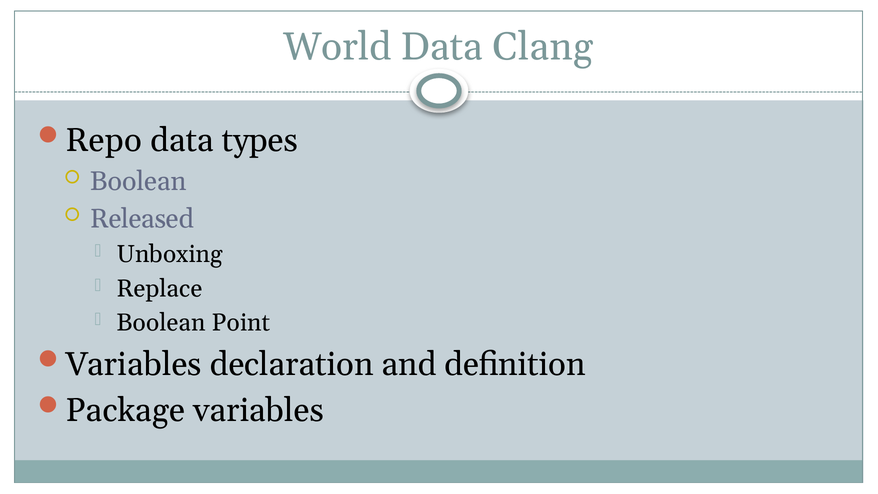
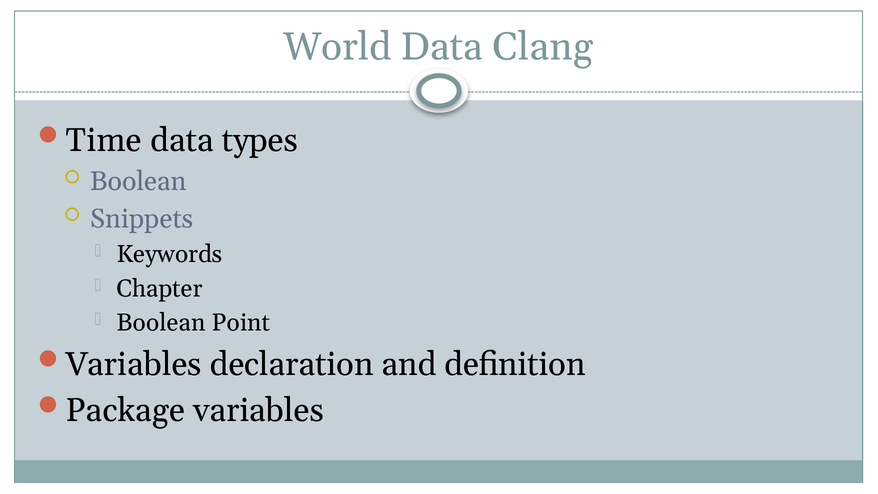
Repo: Repo -> Time
Released: Released -> Snippets
Unboxing: Unboxing -> Keywords
Replace: Replace -> Chapter
